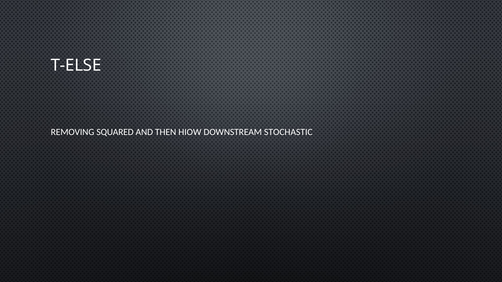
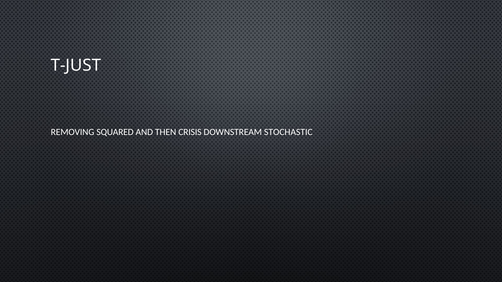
T-ELSE: T-ELSE -> T-JUST
HIOW: HIOW -> CRISIS
